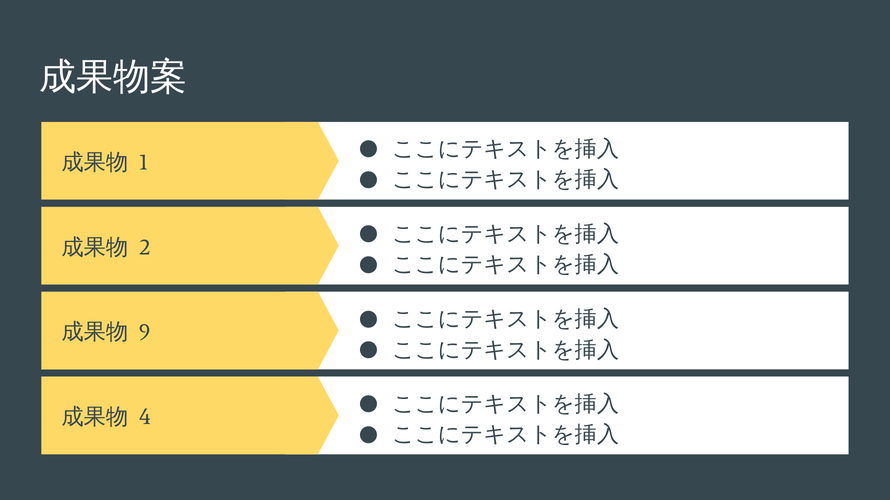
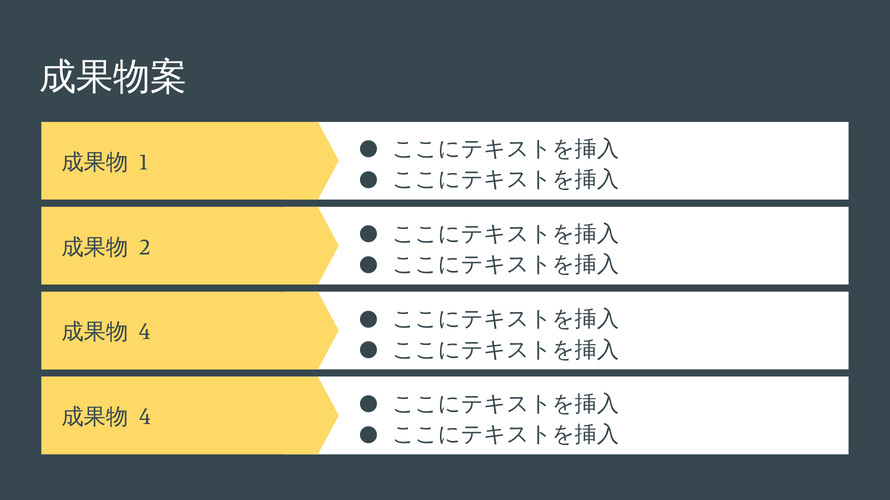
9 at (144, 332): 9 -> 4
